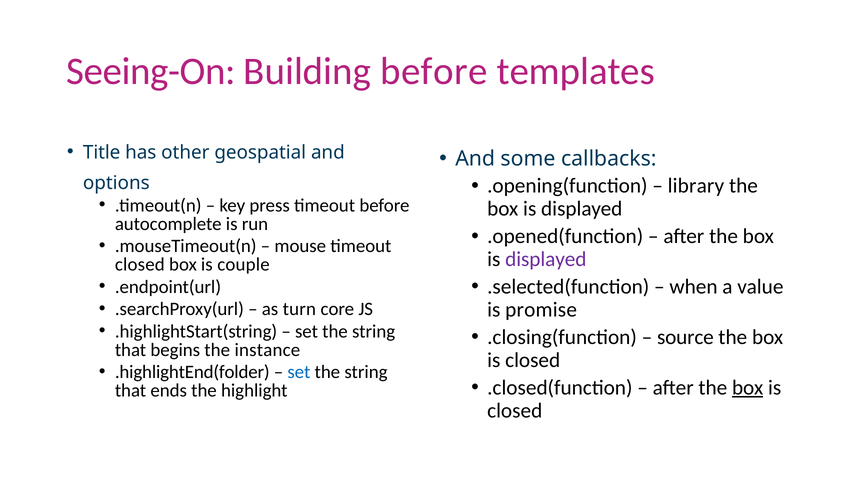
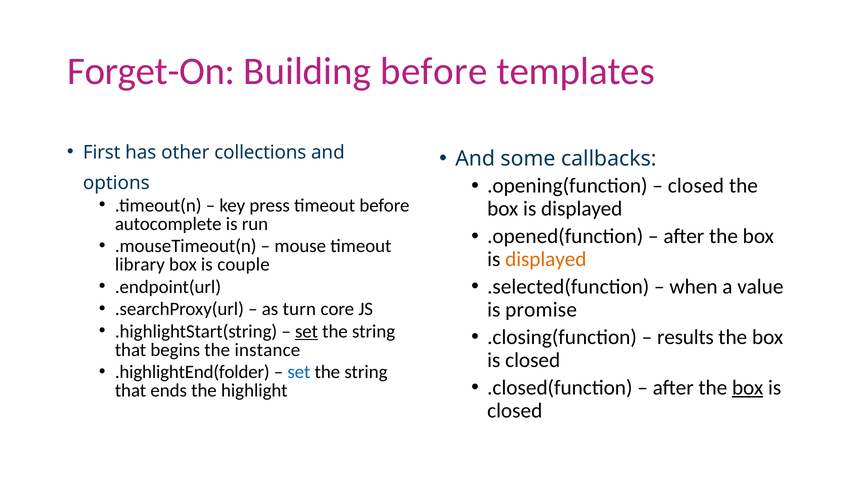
Seeing-On: Seeing-On -> Forget-On
Title: Title -> First
geospatial: geospatial -> collections
library at (696, 186): library -> closed
displayed at (546, 259) colour: purple -> orange
closed at (140, 264): closed -> library
set at (307, 331) underline: none -> present
source: source -> results
